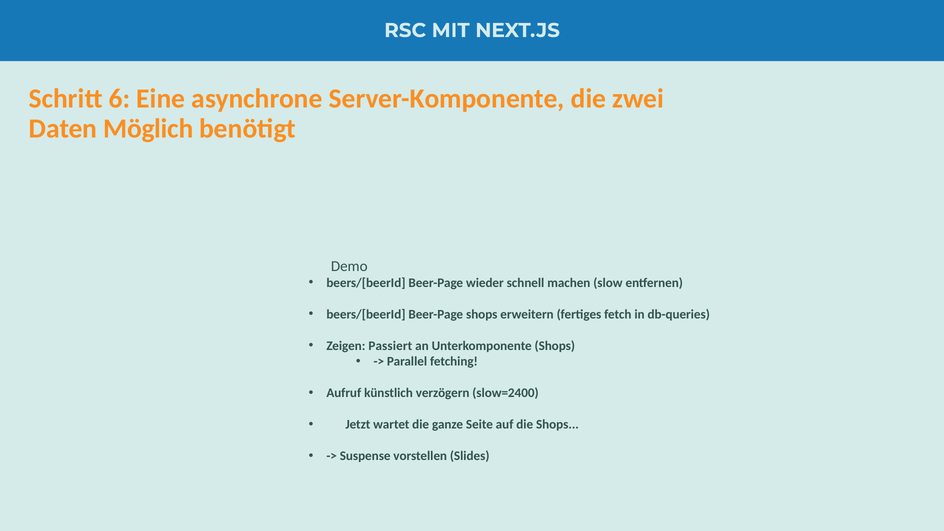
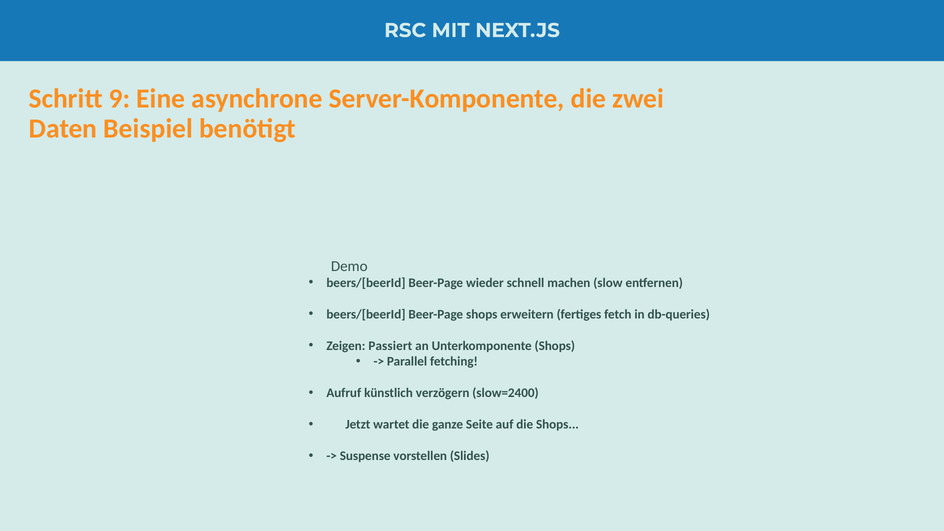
6: 6 -> 9
Möglich: Möglich -> Beispiel
